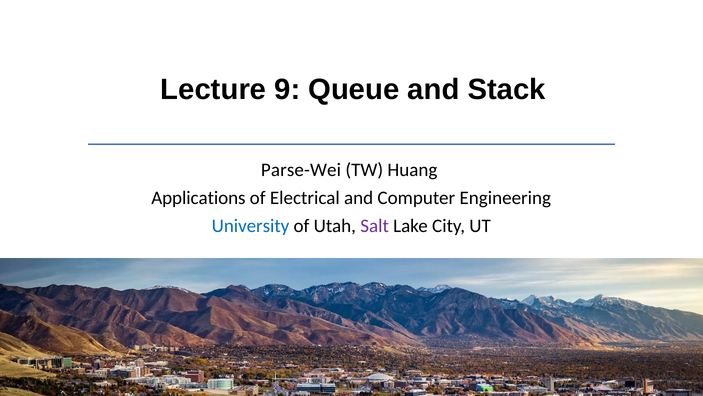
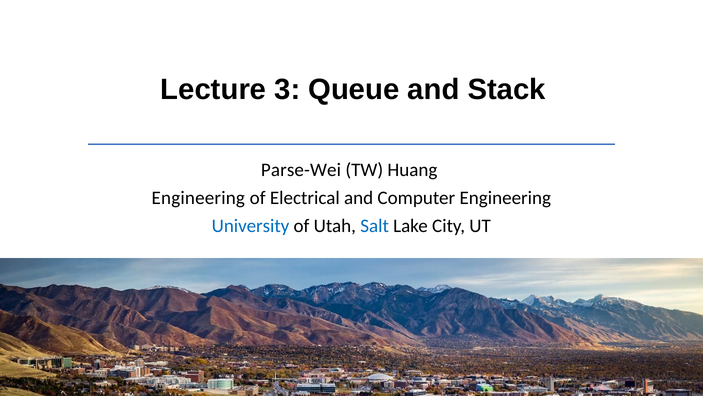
9: 9 -> 3
Applications at (198, 198): Applications -> Engineering
Salt colour: purple -> blue
